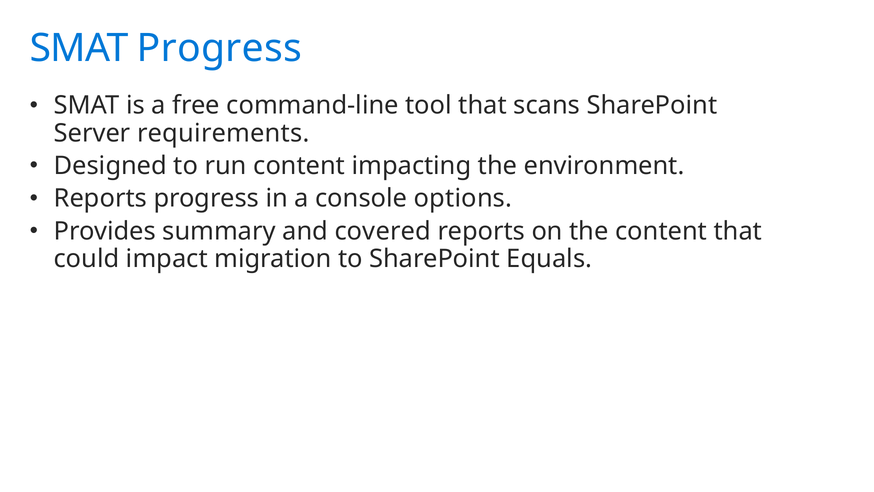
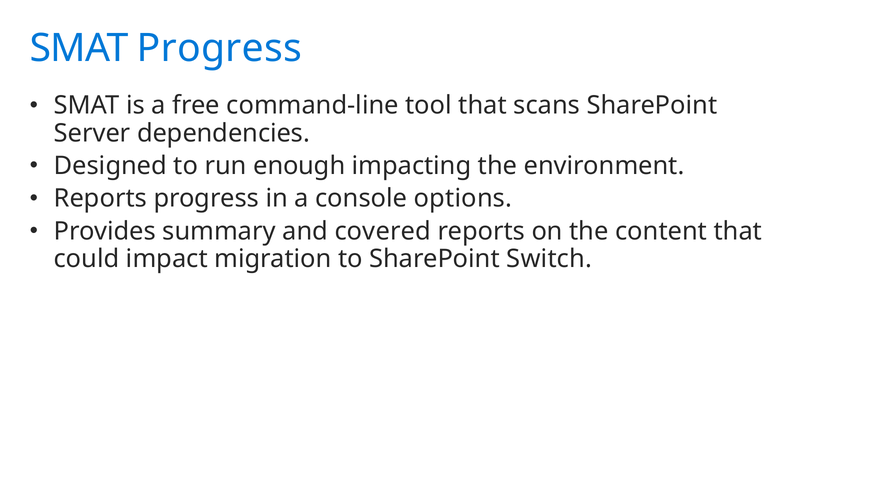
requirements: requirements -> dependencies
run content: content -> enough
Equals: Equals -> Switch
